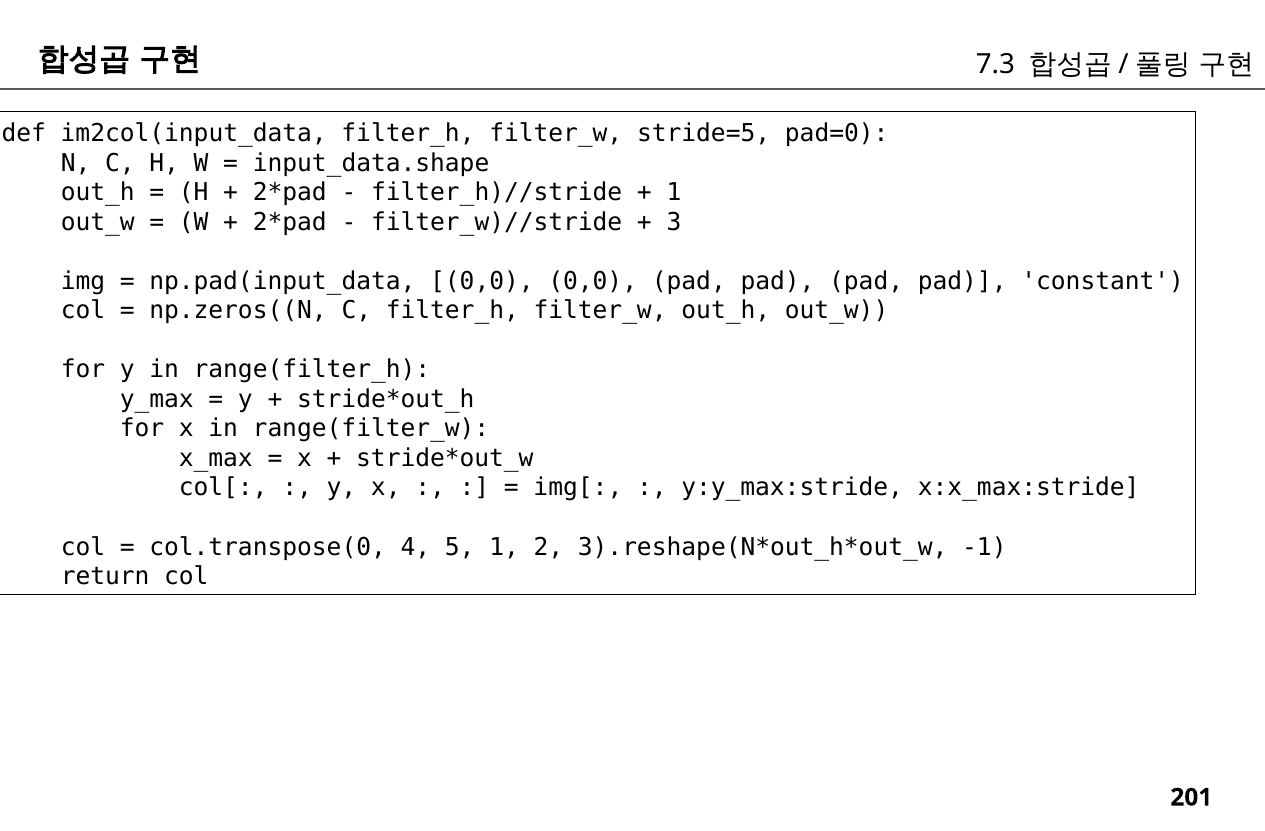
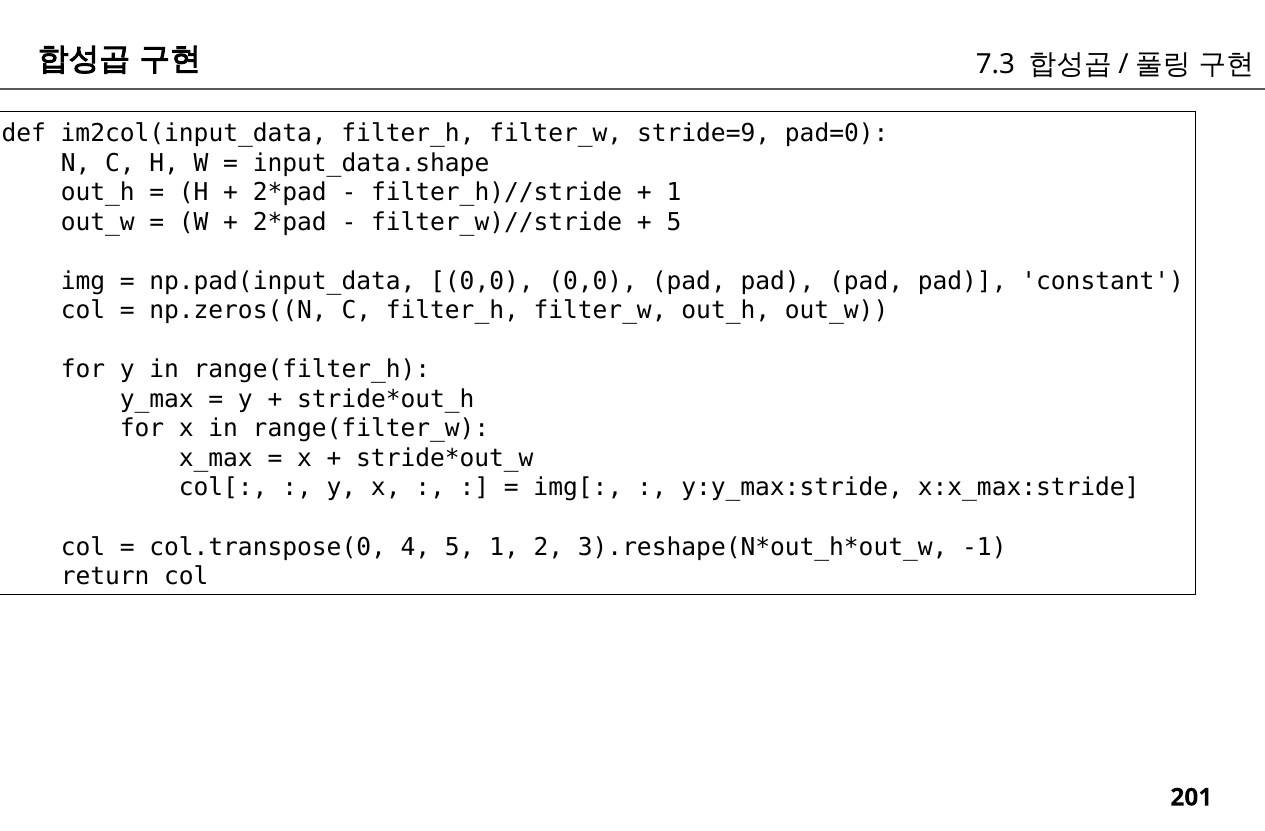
stride=5: stride=5 -> stride=9
3 at (674, 222): 3 -> 5
